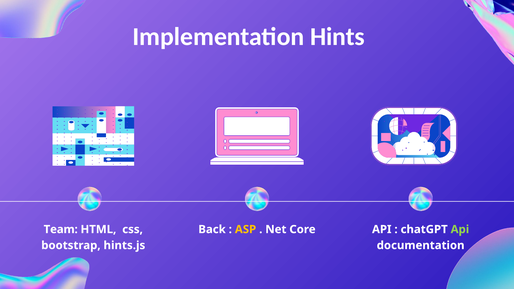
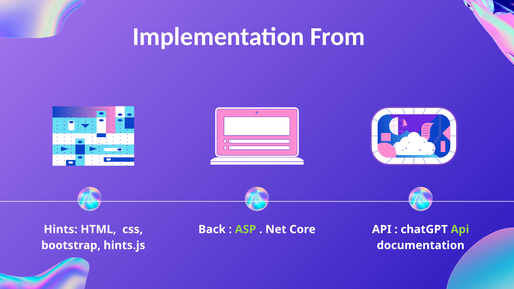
Hints: Hints -> From
Team: Team -> Hints
ASP colour: yellow -> light green
